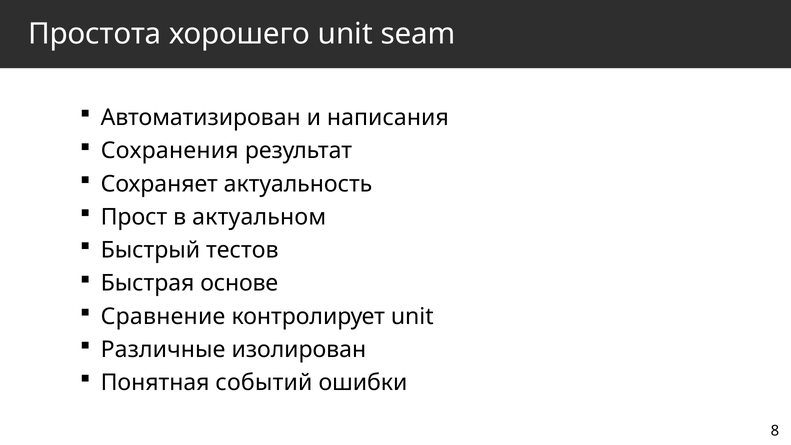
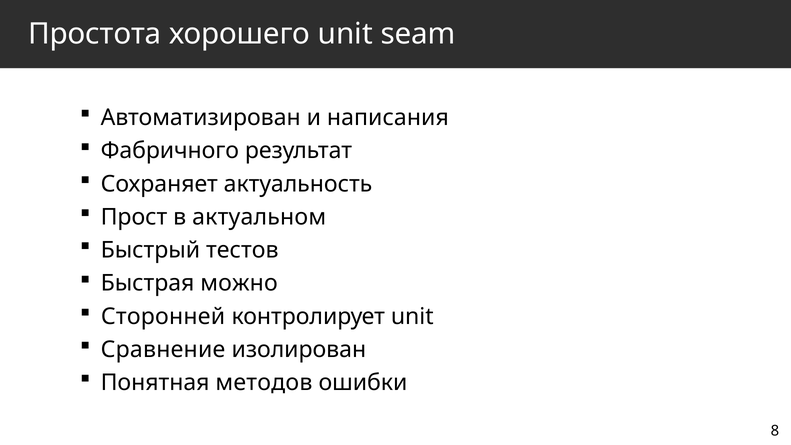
Сохранения: Сохранения -> Фабричного
основе: основе -> можно
Сравнение: Сравнение -> Сторонней
Различные: Различные -> Сравнение
событий: событий -> методов
